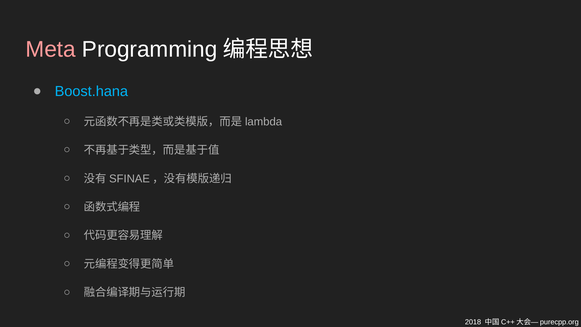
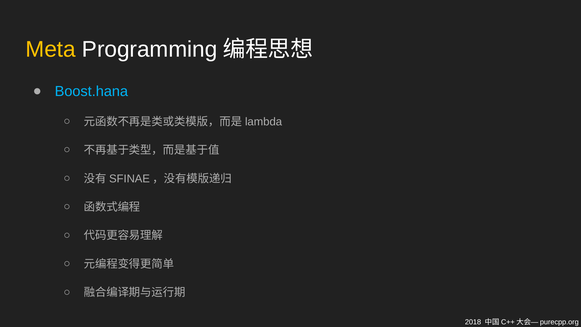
Meta colour: pink -> yellow
